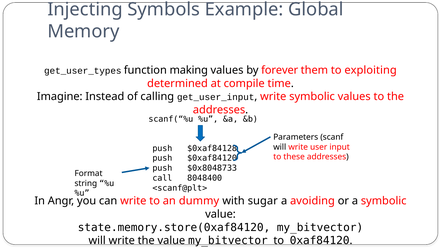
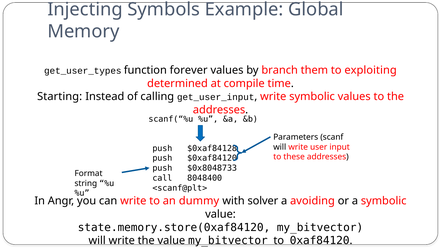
making: making -> forever
forever: forever -> branch
Imagine: Imagine -> Starting
sugar: sugar -> solver
